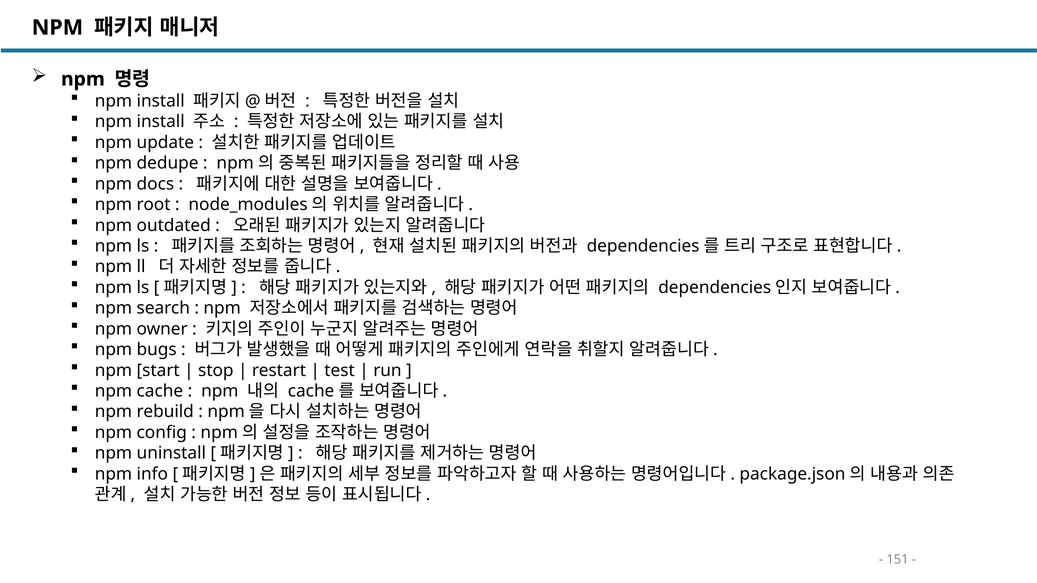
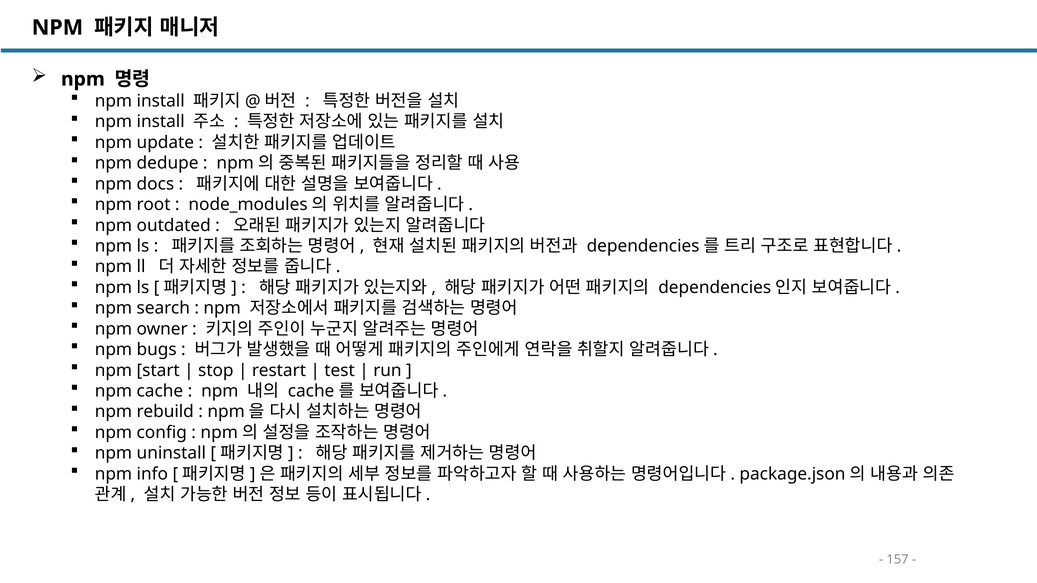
151: 151 -> 157
